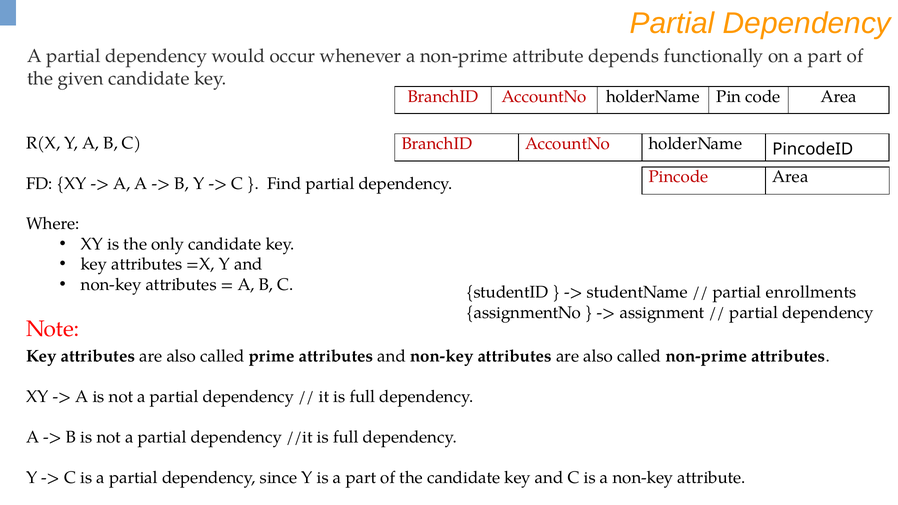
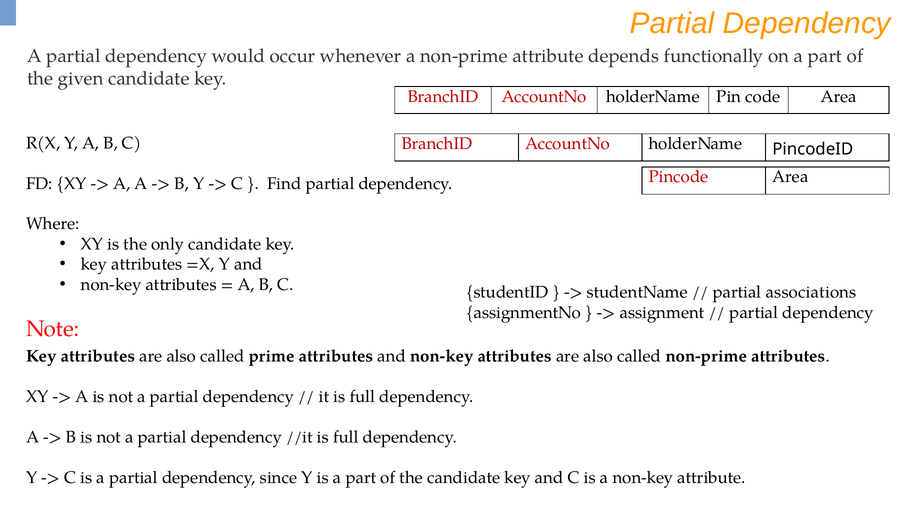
enrollments: enrollments -> associations
